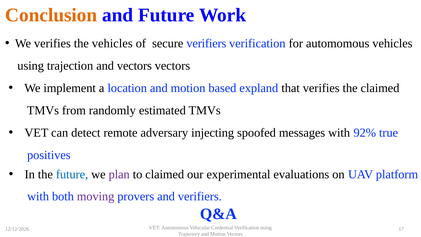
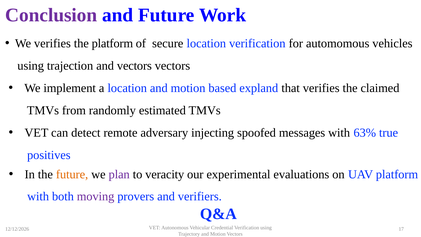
Conclusion colour: orange -> purple
the vehicles: vehicles -> platform
secure verifiers: verifiers -> location
92%: 92% -> 63%
future at (72, 174) colour: blue -> orange
to claimed: claimed -> veracity
